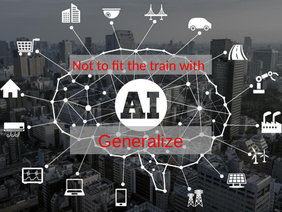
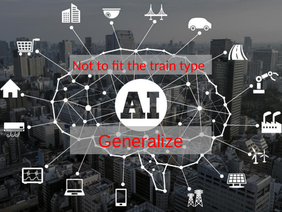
with: with -> type
